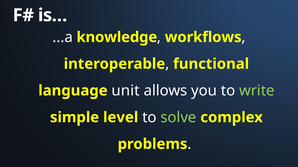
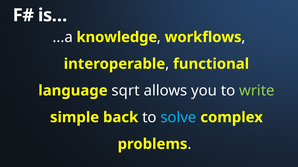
unit: unit -> sqrt
level: level -> back
solve colour: light green -> light blue
